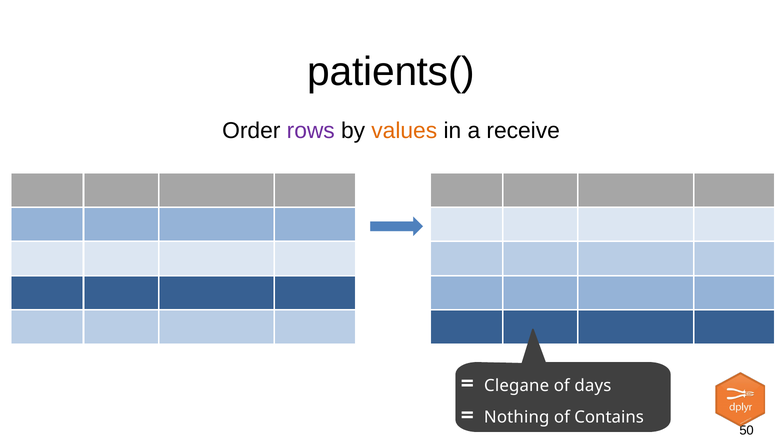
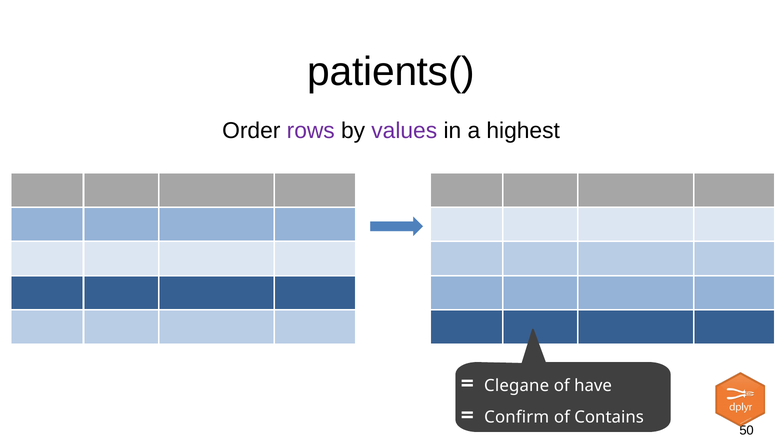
values colour: orange -> purple
receive: receive -> highest
days: days -> have
Nothing: Nothing -> Confirm
